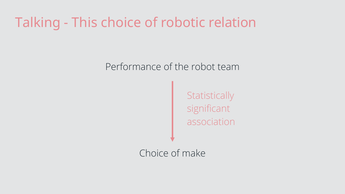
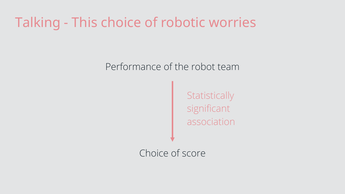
relation: relation -> worries
make: make -> score
